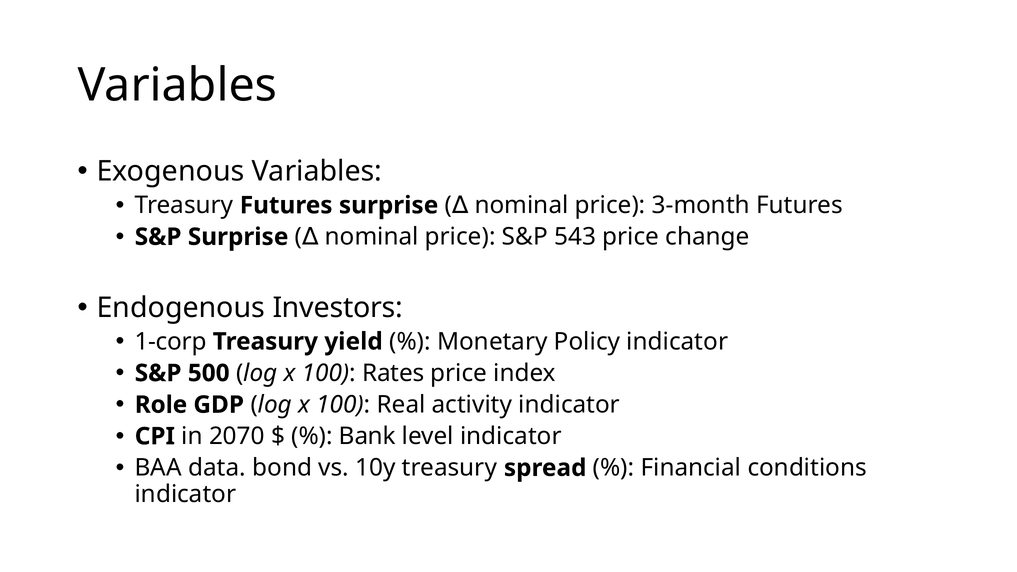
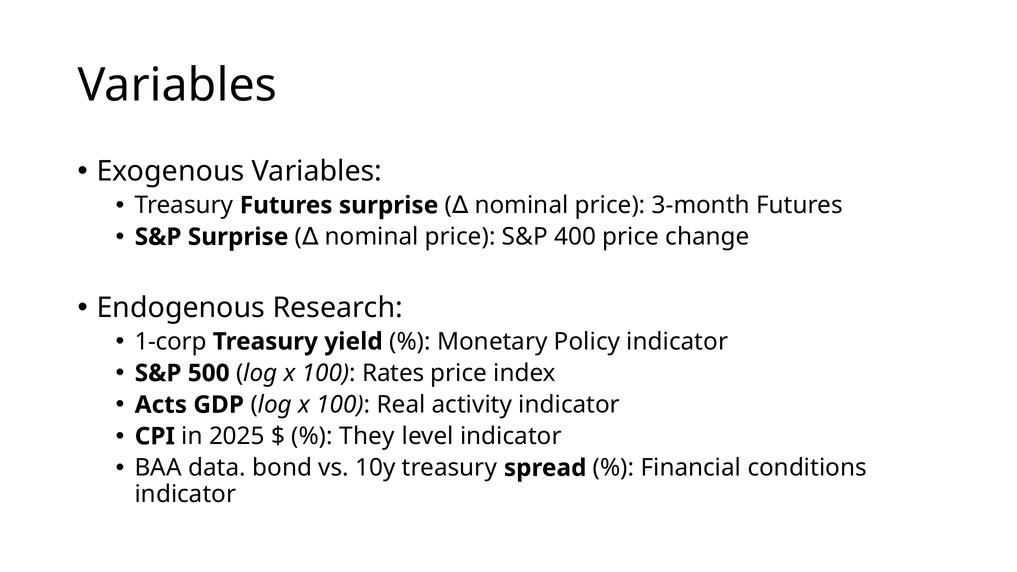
543: 543 -> 400
Investors: Investors -> Research
Role: Role -> Acts
2070: 2070 -> 2025
Bank: Bank -> They
